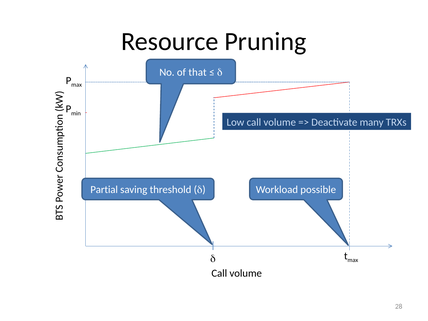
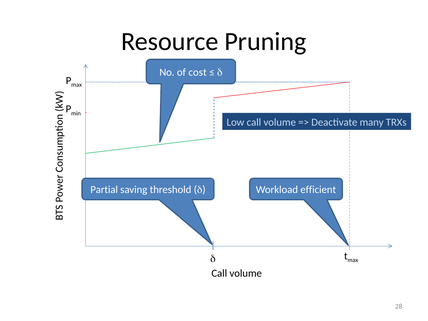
that: that -> cost
possible: possible -> efficient
